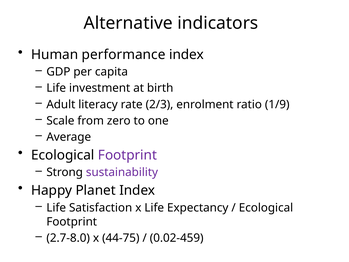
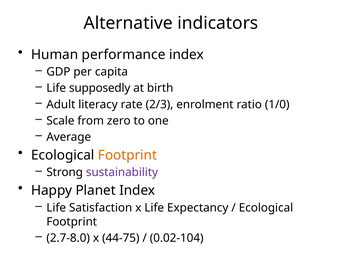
investment: investment -> supposedly
1/9: 1/9 -> 1/0
Footprint at (127, 155) colour: purple -> orange
0.02-459: 0.02-459 -> 0.02-104
